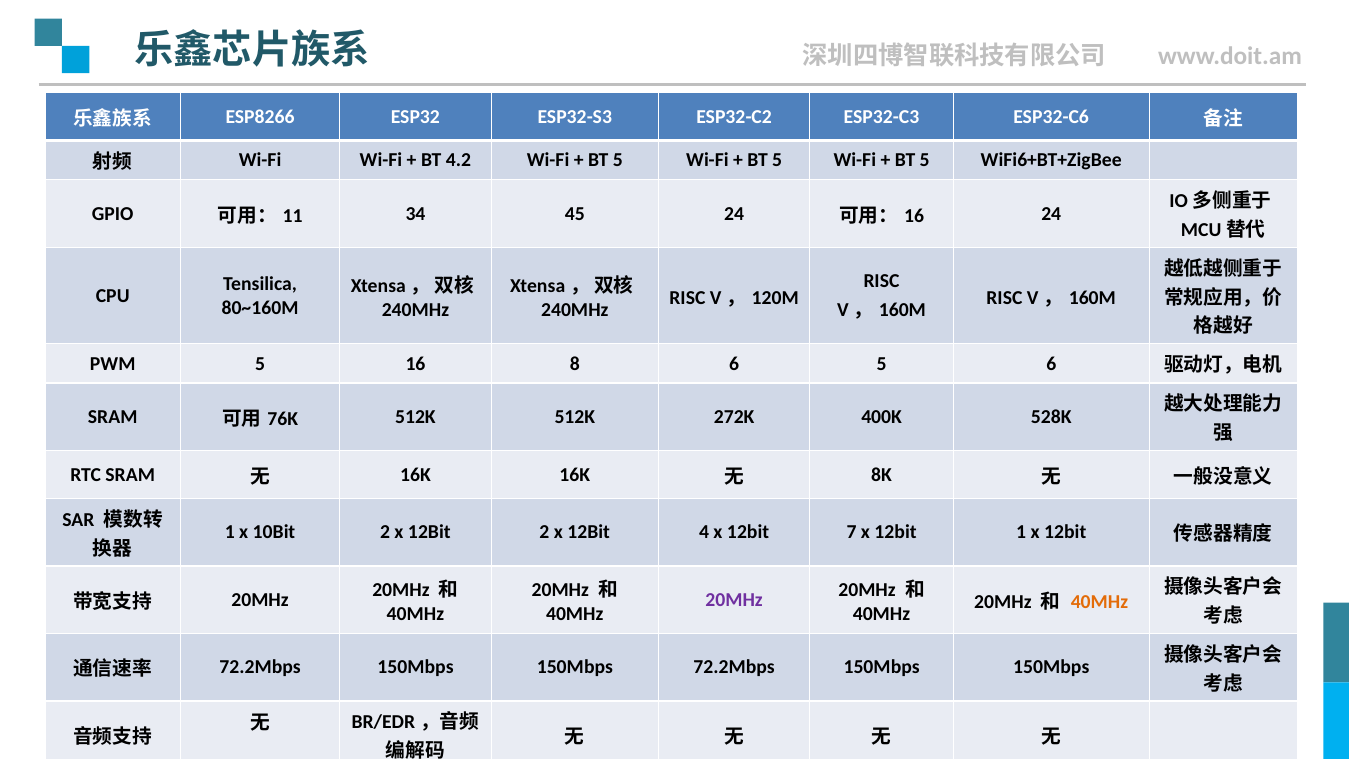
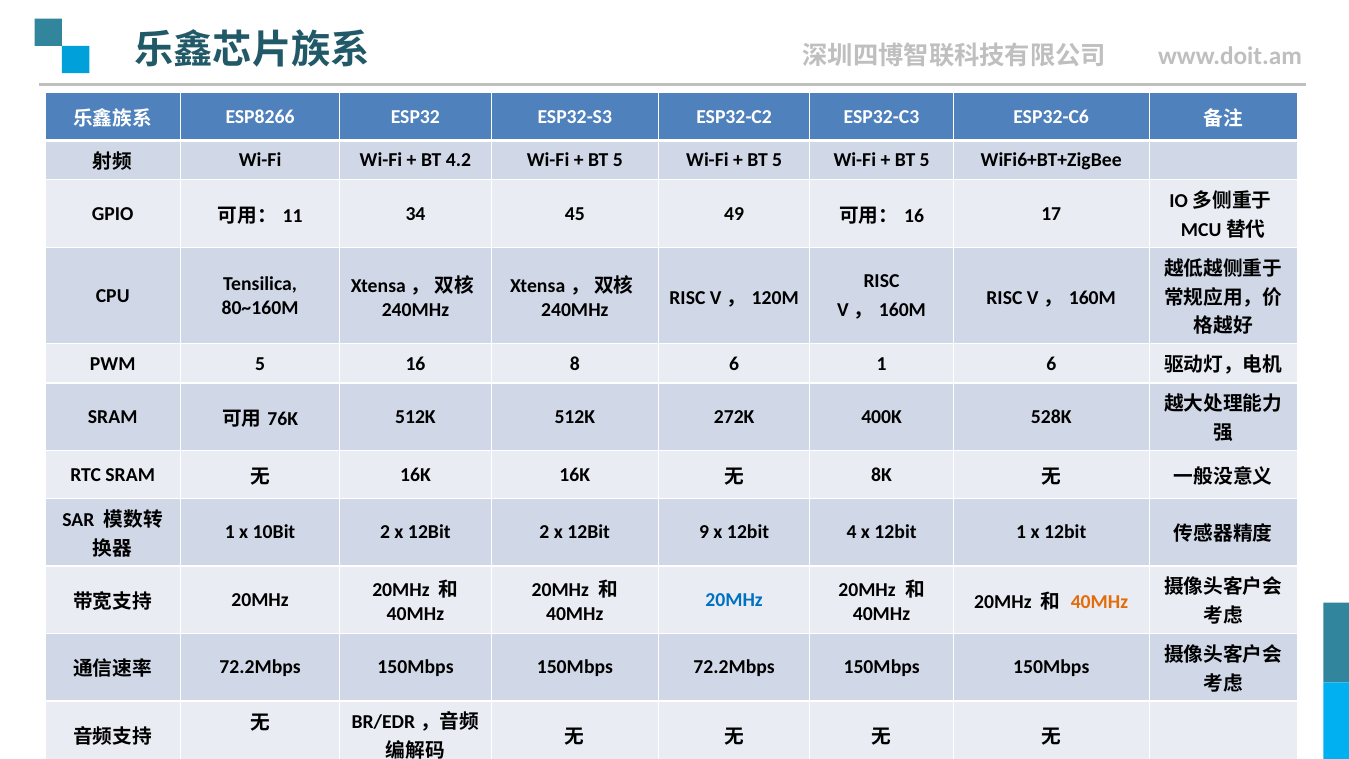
45 24: 24 -> 49
16 24: 24 -> 17
6 5: 5 -> 1
4: 4 -> 9
7: 7 -> 4
20MHz at (734, 600) colour: purple -> blue
